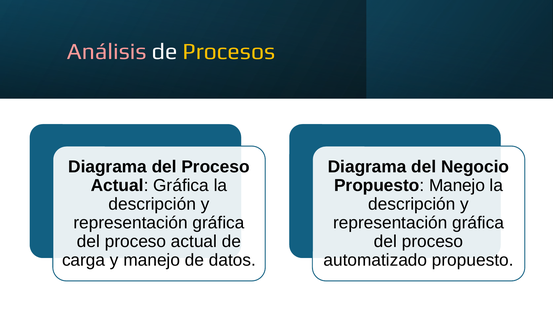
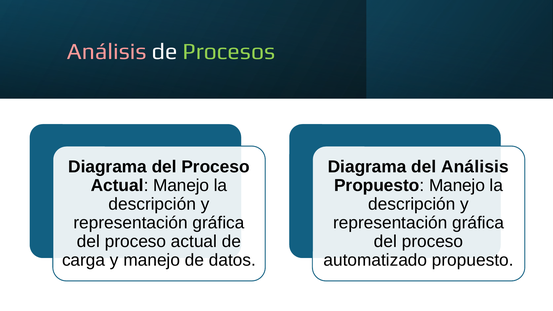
Procesos colour: yellow -> light green
del Negocio: Negocio -> Análisis
Actual Gráfica: Gráfica -> Manejo
